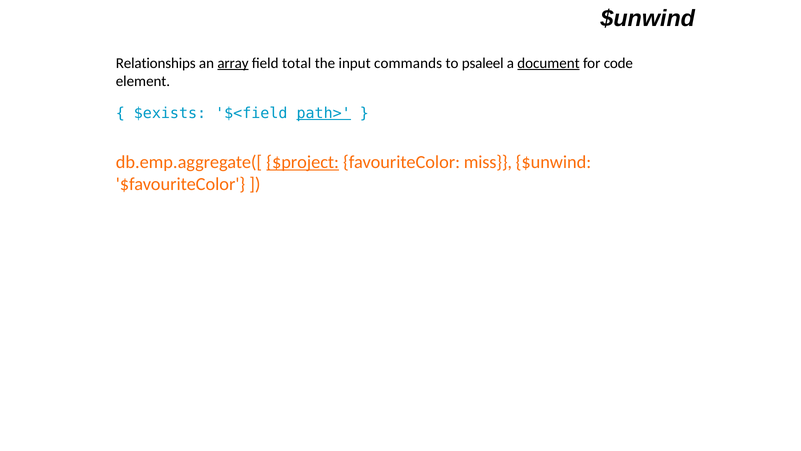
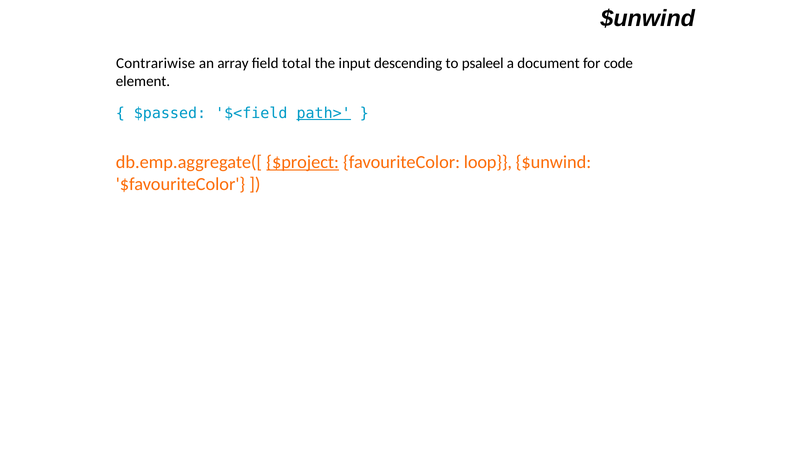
Relationships: Relationships -> Contrariwise
array underline: present -> none
commands: commands -> descending
document underline: present -> none
$exists: $exists -> $passed
miss: miss -> loop
